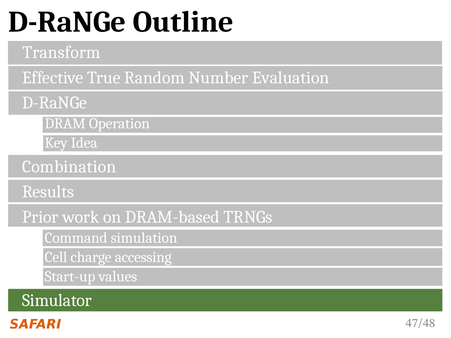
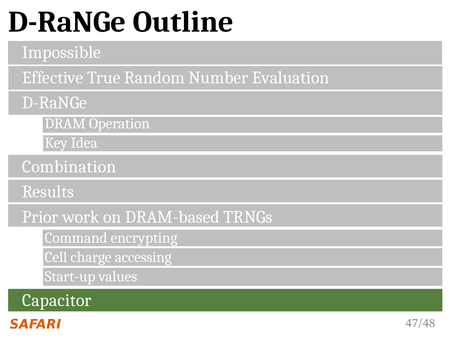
Transform: Transform -> Impossible
simulation: simulation -> encrypting
Simulator: Simulator -> Capacitor
